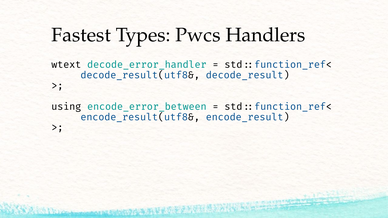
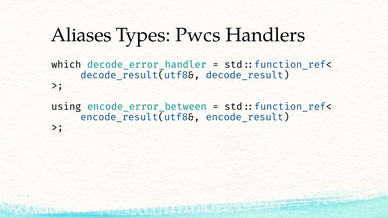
Fastest: Fastest -> Aliases
wtext: wtext -> which
